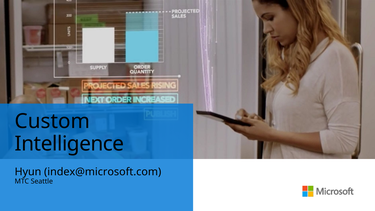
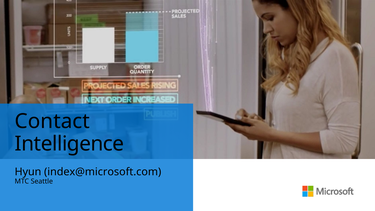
Custom: Custom -> Contact
